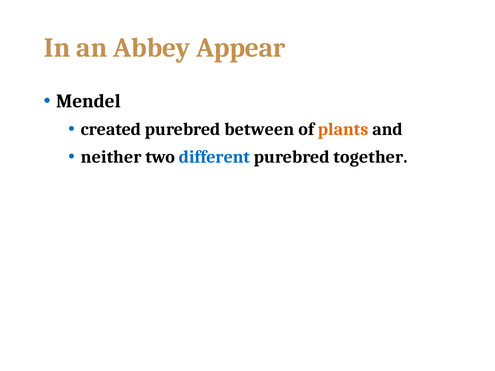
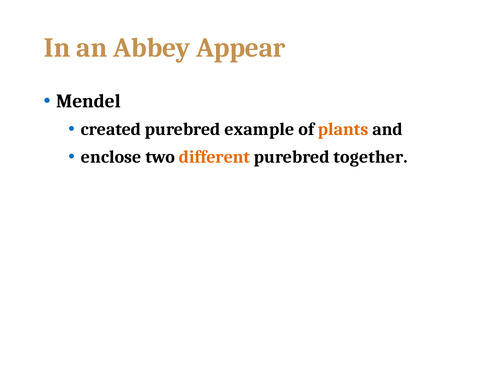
between: between -> example
neither: neither -> enclose
different colour: blue -> orange
